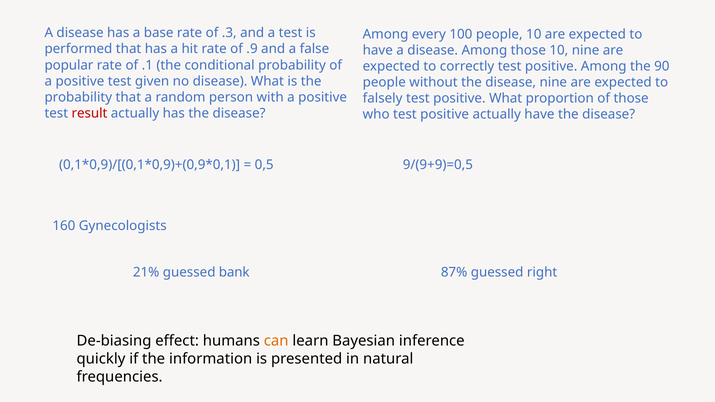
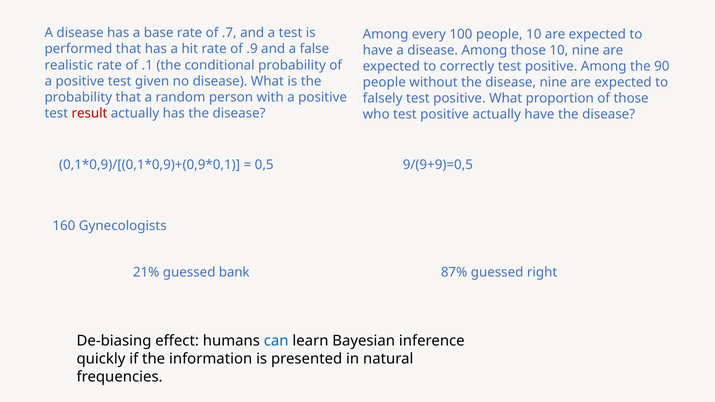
.3: .3 -> .7
popular: popular -> realistic
can colour: orange -> blue
